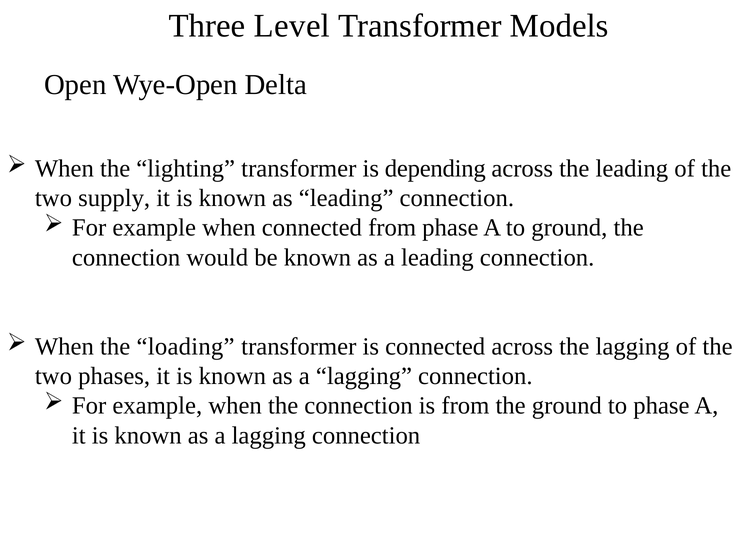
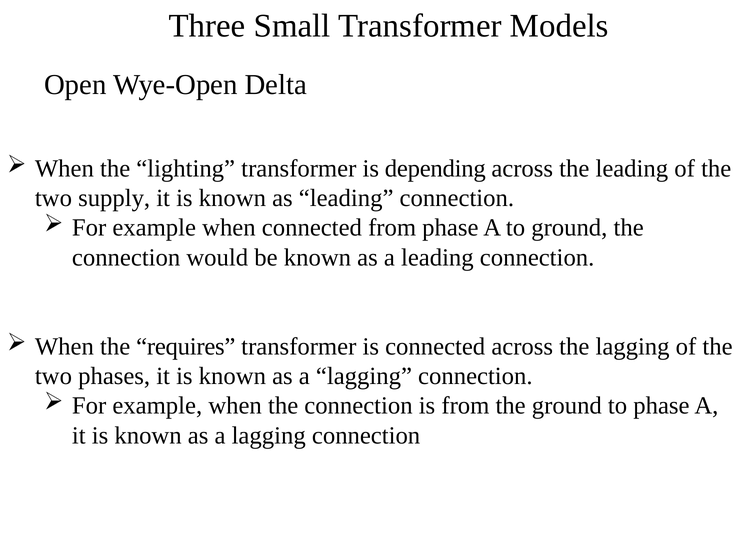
Level: Level -> Small
loading: loading -> requires
